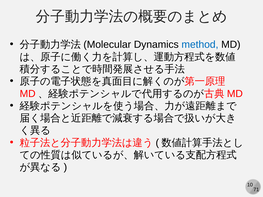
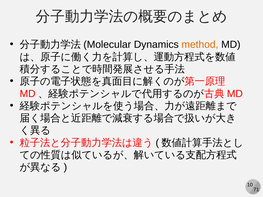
method colour: blue -> orange
